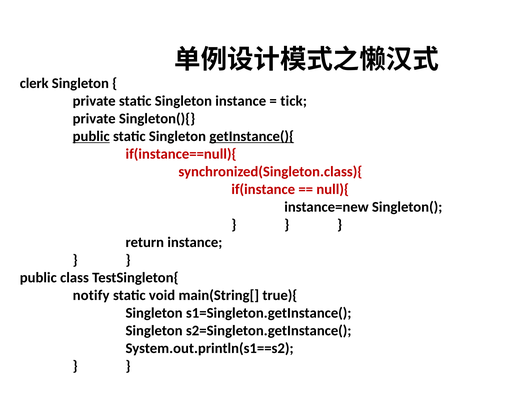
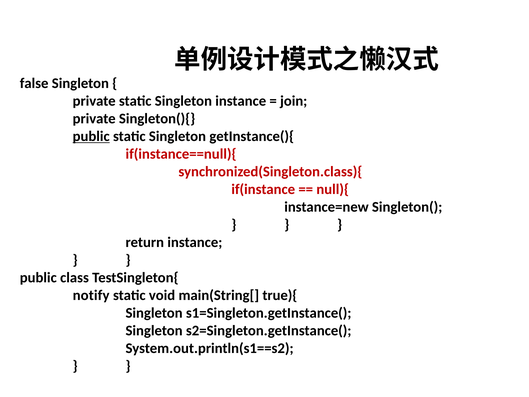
clerk: clerk -> false
tick: tick -> join
getInstance(){ underline: present -> none
